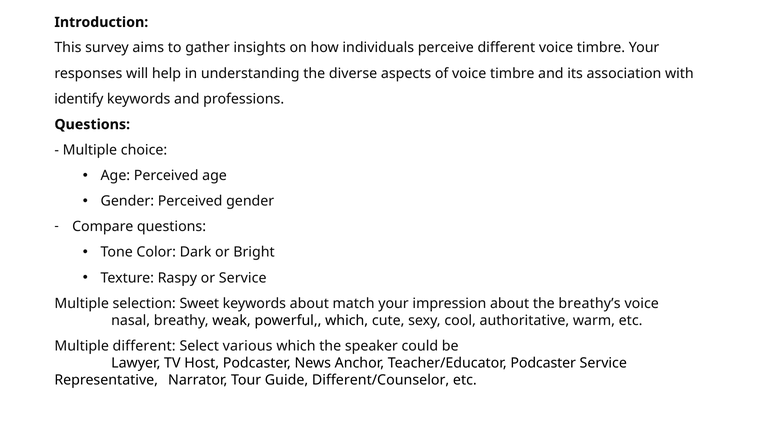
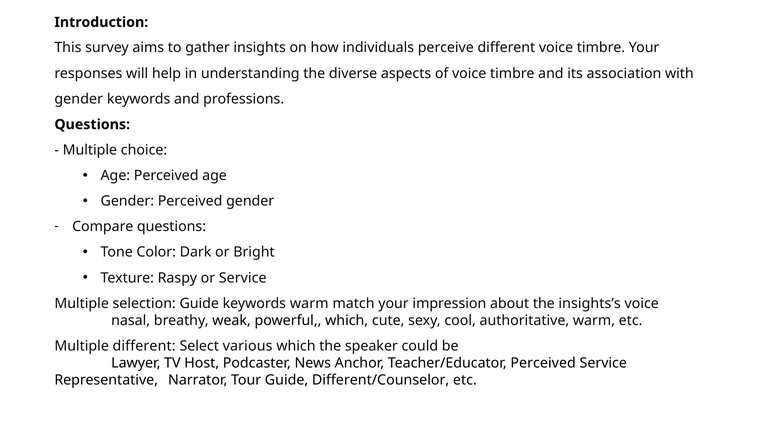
identify at (79, 99): identify -> gender
selection Sweet: Sweet -> Guide
keywords about: about -> warm
breathy’s: breathy’s -> insights’s
Teacher/Educator Podcaster: Podcaster -> Perceived
